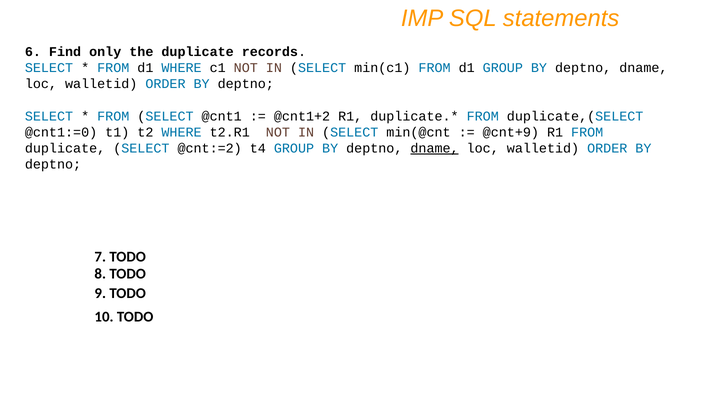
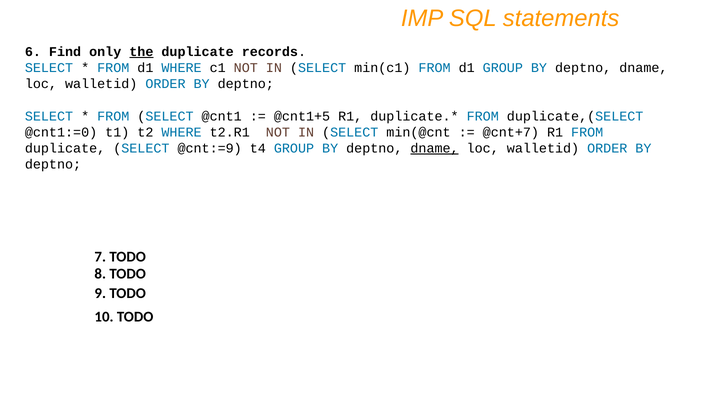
the underline: none -> present
@cnt1+2: @cnt1+2 -> @cnt1+5
@cnt+9: @cnt+9 -> @cnt+7
@cnt:=2: @cnt:=2 -> @cnt:=9
